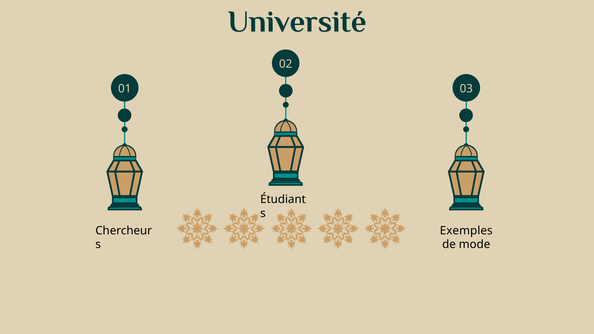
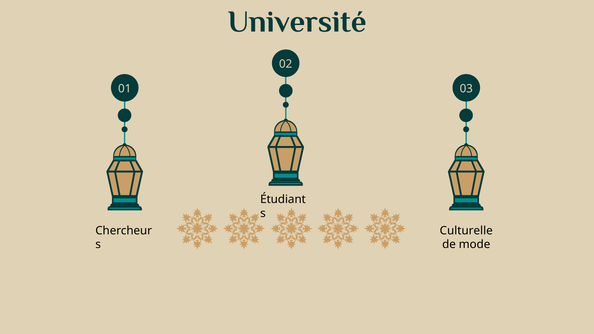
Exemples: Exemples -> Culturelle
